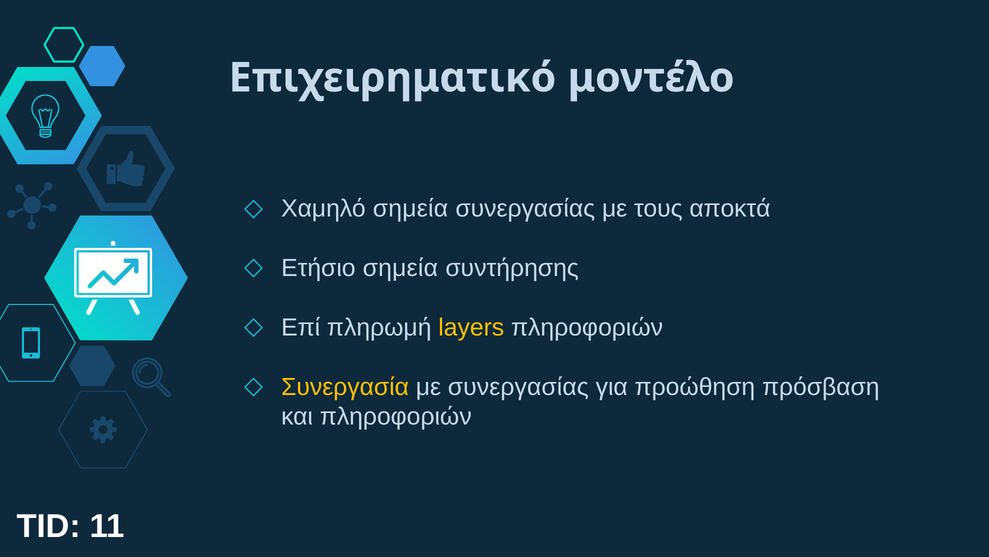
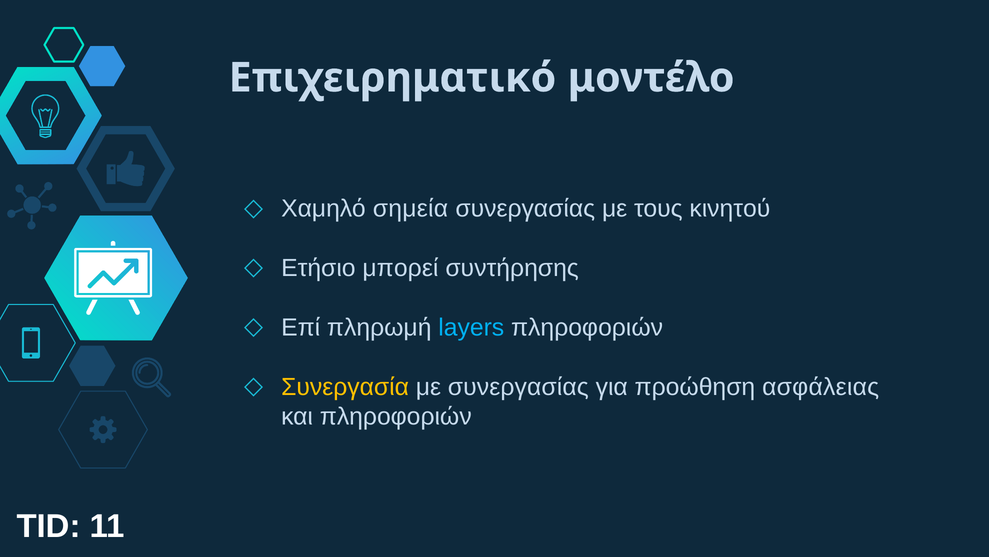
αποκτά: αποκτά -> κινητού
Ετήσιο σημεία: σημεία -> μπορεί
layers colour: yellow -> light blue
πρόσβαση: πρόσβαση -> ασφάλειας
